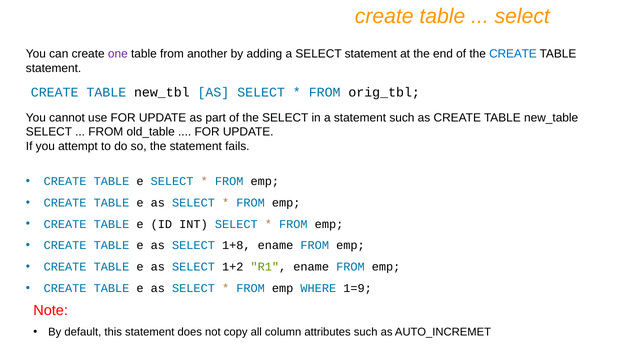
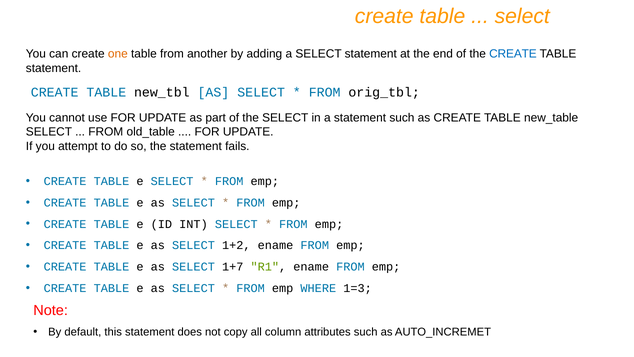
one colour: purple -> orange
1+8: 1+8 -> 1+2
1+2: 1+2 -> 1+7
1=9: 1=9 -> 1=3
